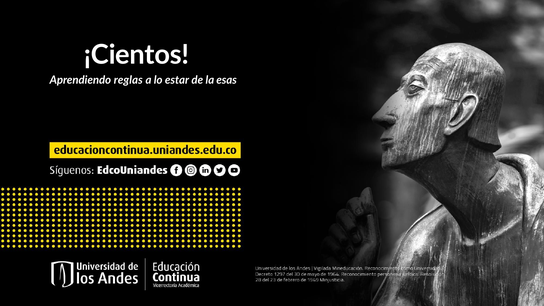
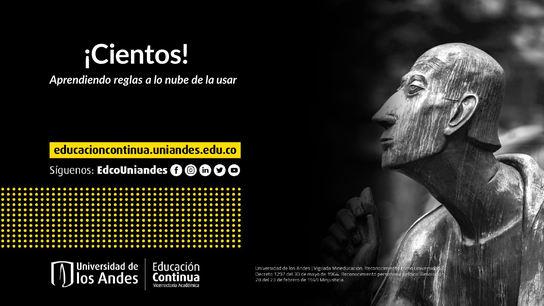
estar: estar -> nube
esas: esas -> usar
